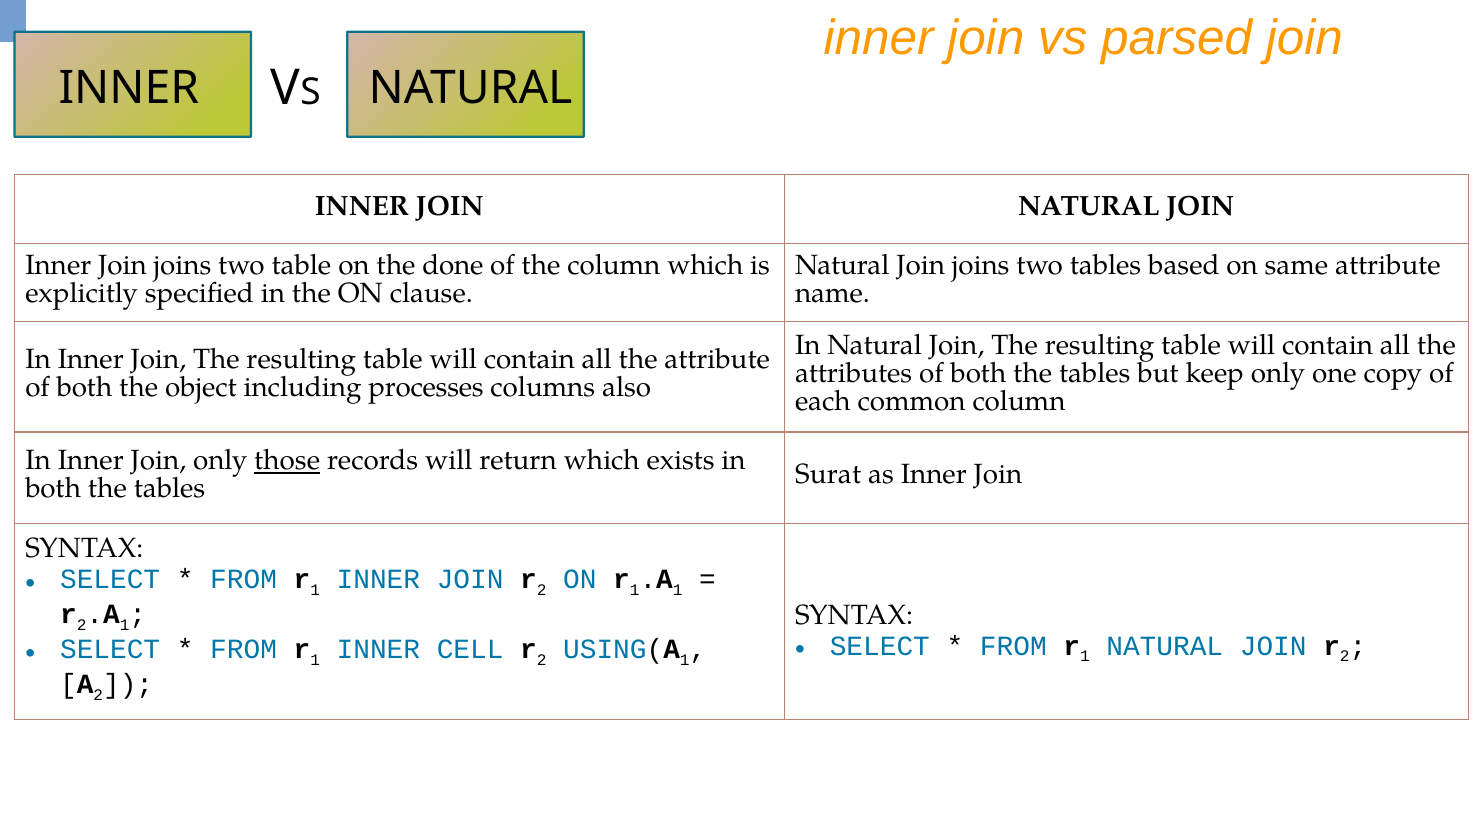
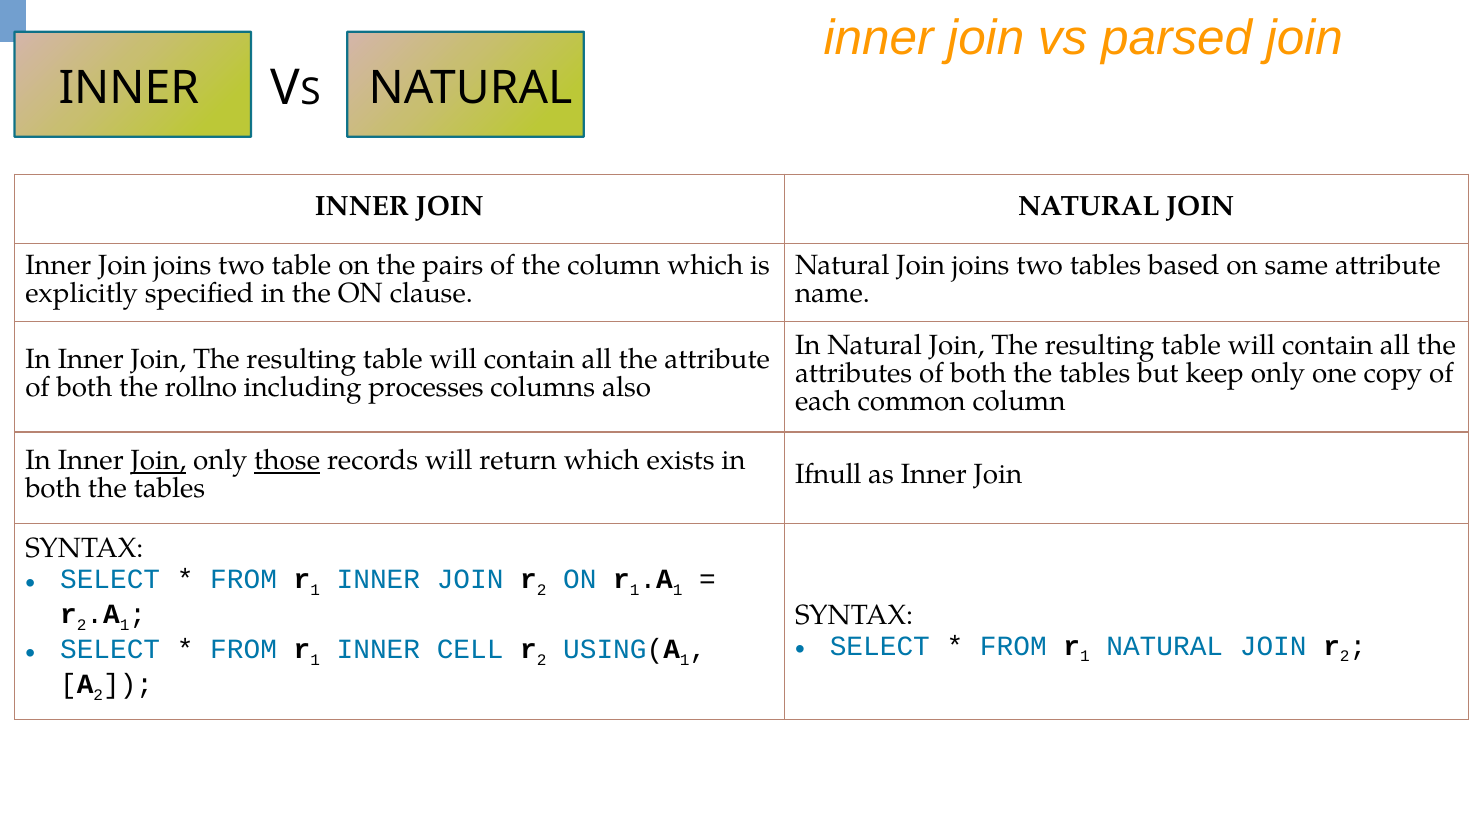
done: done -> pairs
object: object -> rollno
Join at (158, 461) underline: none -> present
Surat: Surat -> Ifnull
